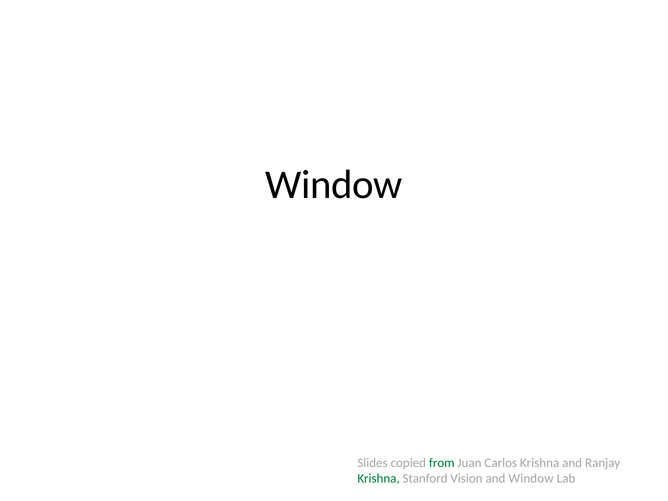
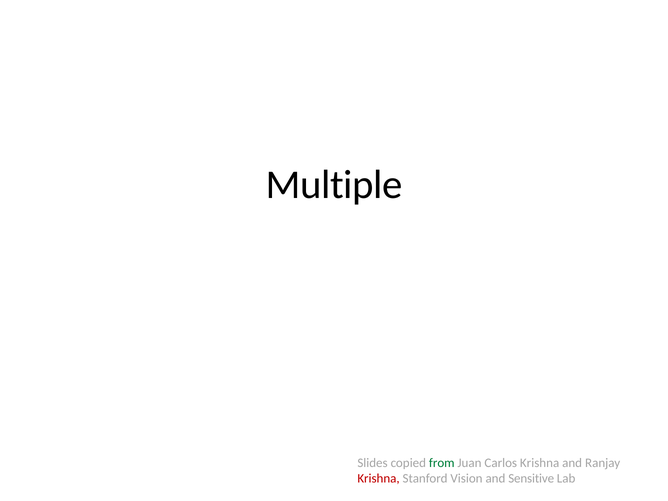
Window at (334, 185): Window -> Multiple
Krishna at (379, 479) colour: green -> red
and Window: Window -> Sensitive
